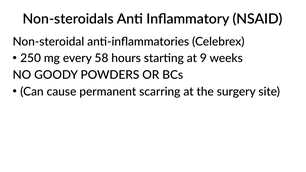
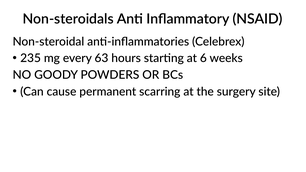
250: 250 -> 235
58: 58 -> 63
9: 9 -> 6
